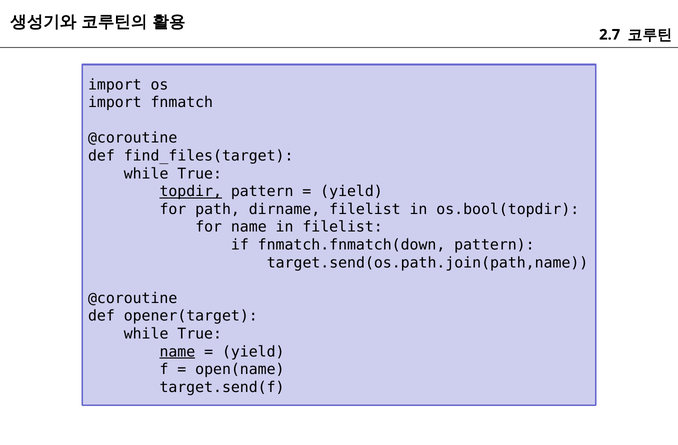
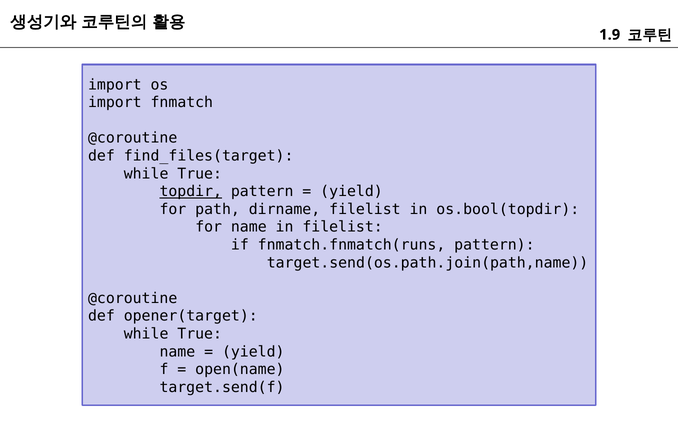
2.7: 2.7 -> 1.9
fnmatch.fnmatch(down: fnmatch.fnmatch(down -> fnmatch.fnmatch(runs
name at (177, 352) underline: present -> none
